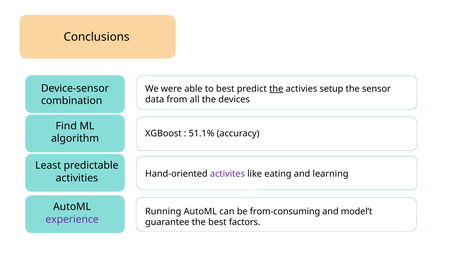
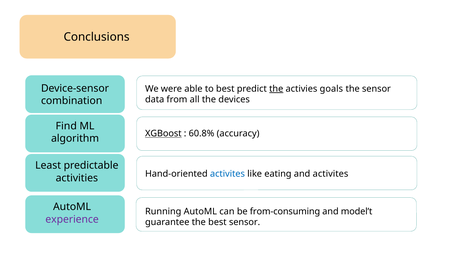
setup: setup -> goals
XGBoost underline: none -> present
51.1%: 51.1% -> 60.8%
activites at (227, 174) colour: purple -> blue
and learning: learning -> activites
best factors: factors -> sensor
